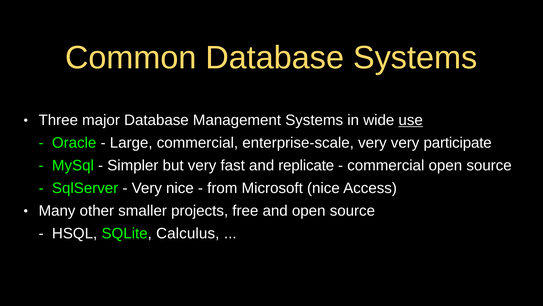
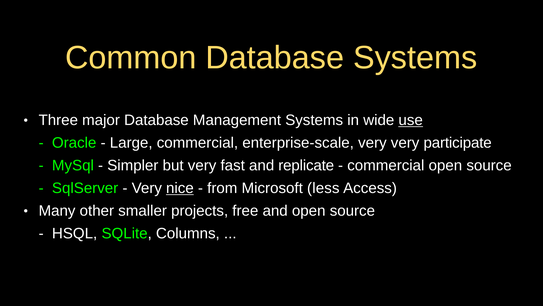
nice at (180, 188) underline: none -> present
Microsoft nice: nice -> less
Calculus: Calculus -> Columns
